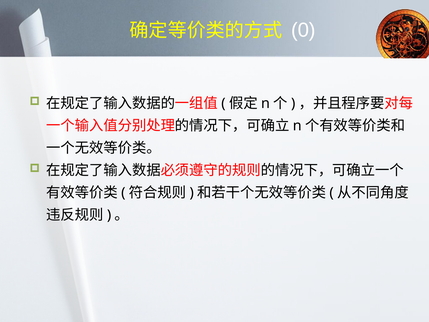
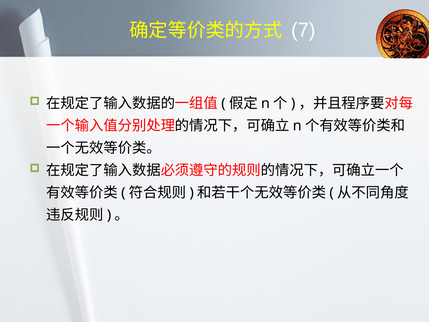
0: 0 -> 7
